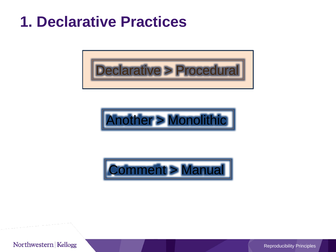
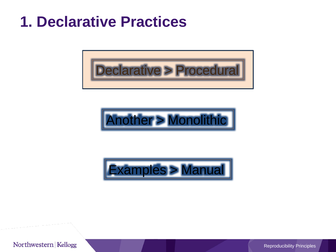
Comment: Comment -> Examples
